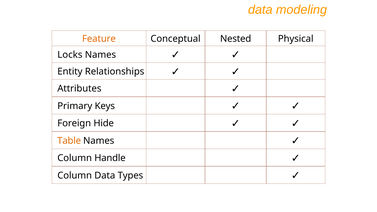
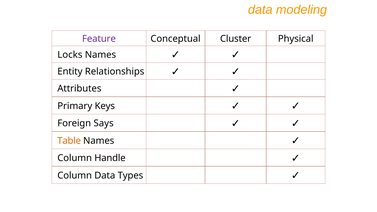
Feature colour: orange -> purple
Nested: Nested -> Cluster
Hide: Hide -> Says
